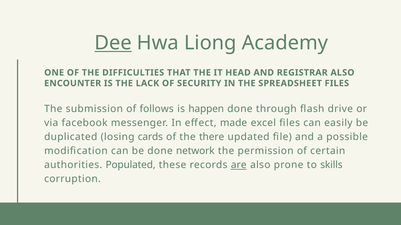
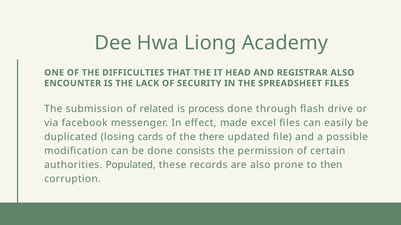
Dee underline: present -> none
follows: follows -> related
happen: happen -> process
network: network -> consists
are underline: present -> none
skills: skills -> then
